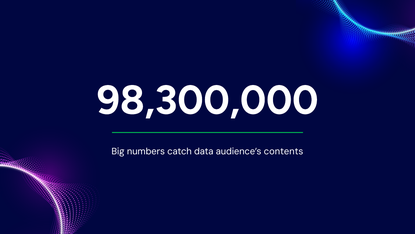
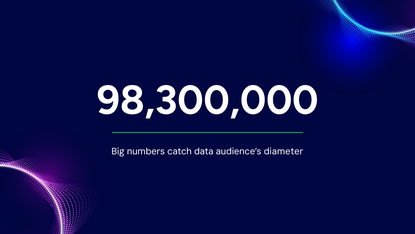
contents: contents -> diameter
